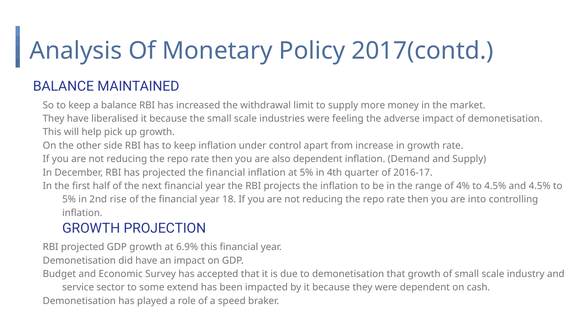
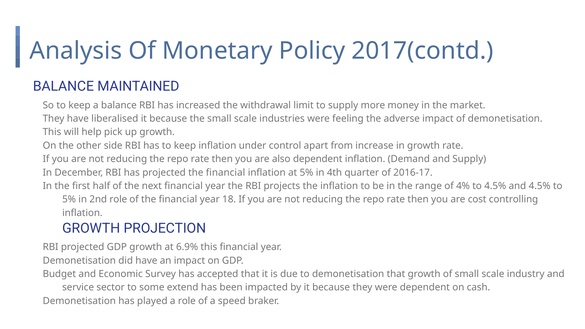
2nd rise: rise -> role
into: into -> cost
